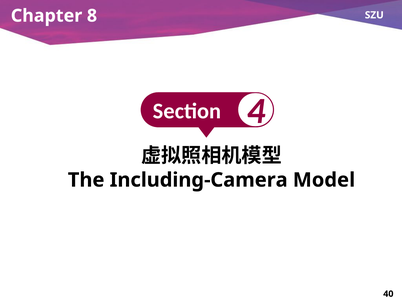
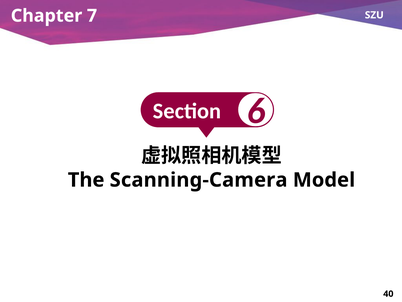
8: 8 -> 7
4: 4 -> 6
Including-Camera: Including-Camera -> Scanning-Camera
